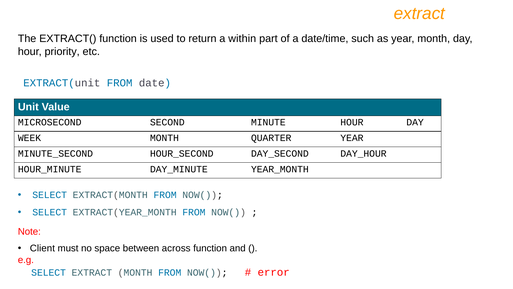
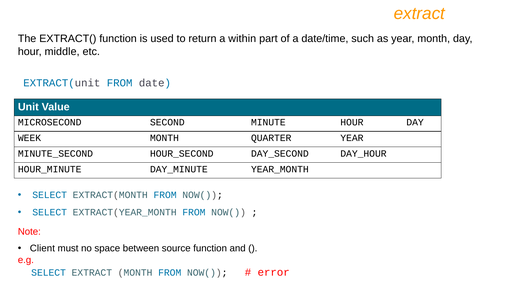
priority: priority -> middle
across: across -> source
